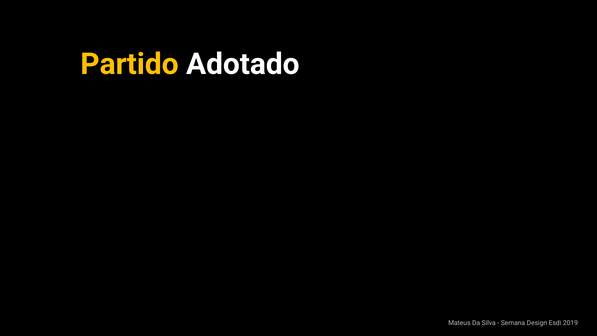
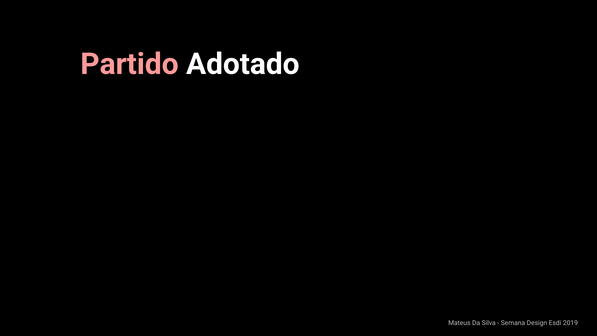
Partido colour: yellow -> pink
